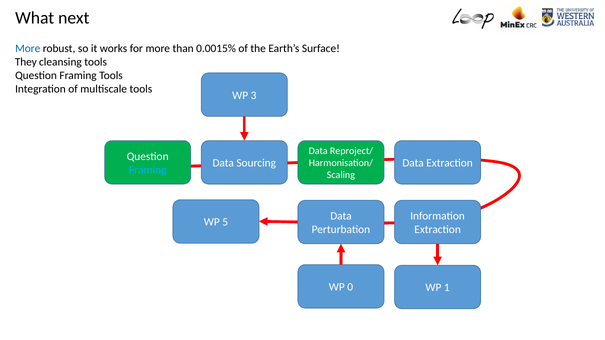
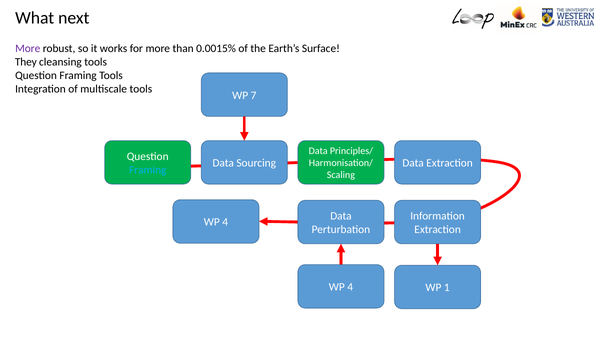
More at (28, 48) colour: blue -> purple
3: 3 -> 7
Reproject/: Reproject/ -> Principles/
5 at (225, 222): 5 -> 4
0 at (350, 287): 0 -> 4
